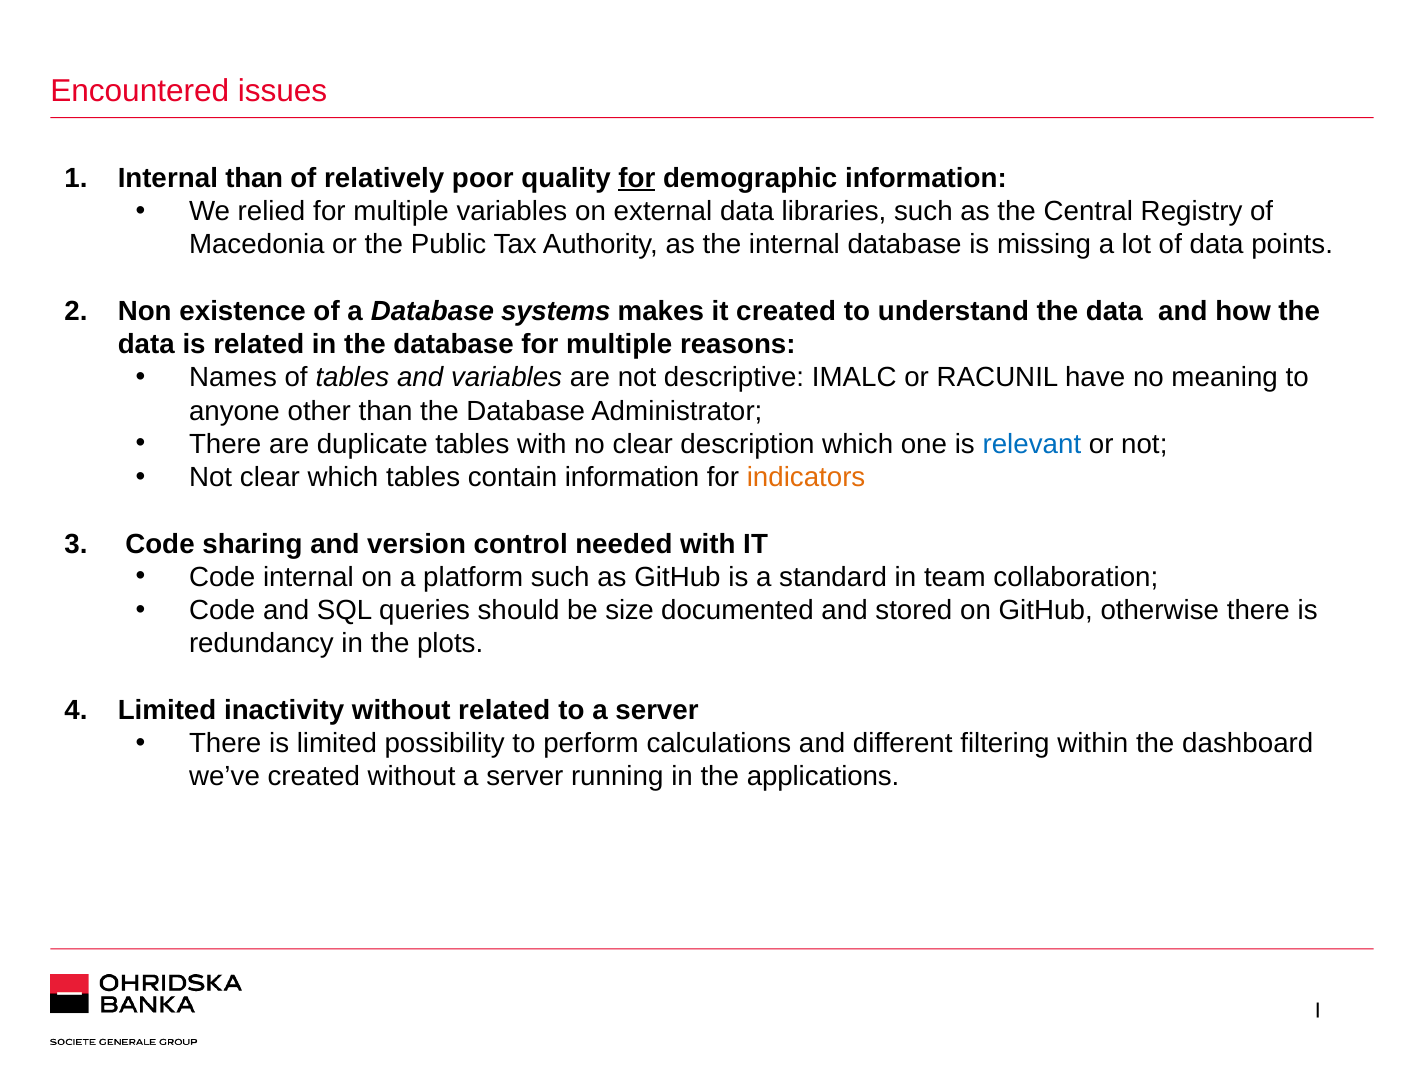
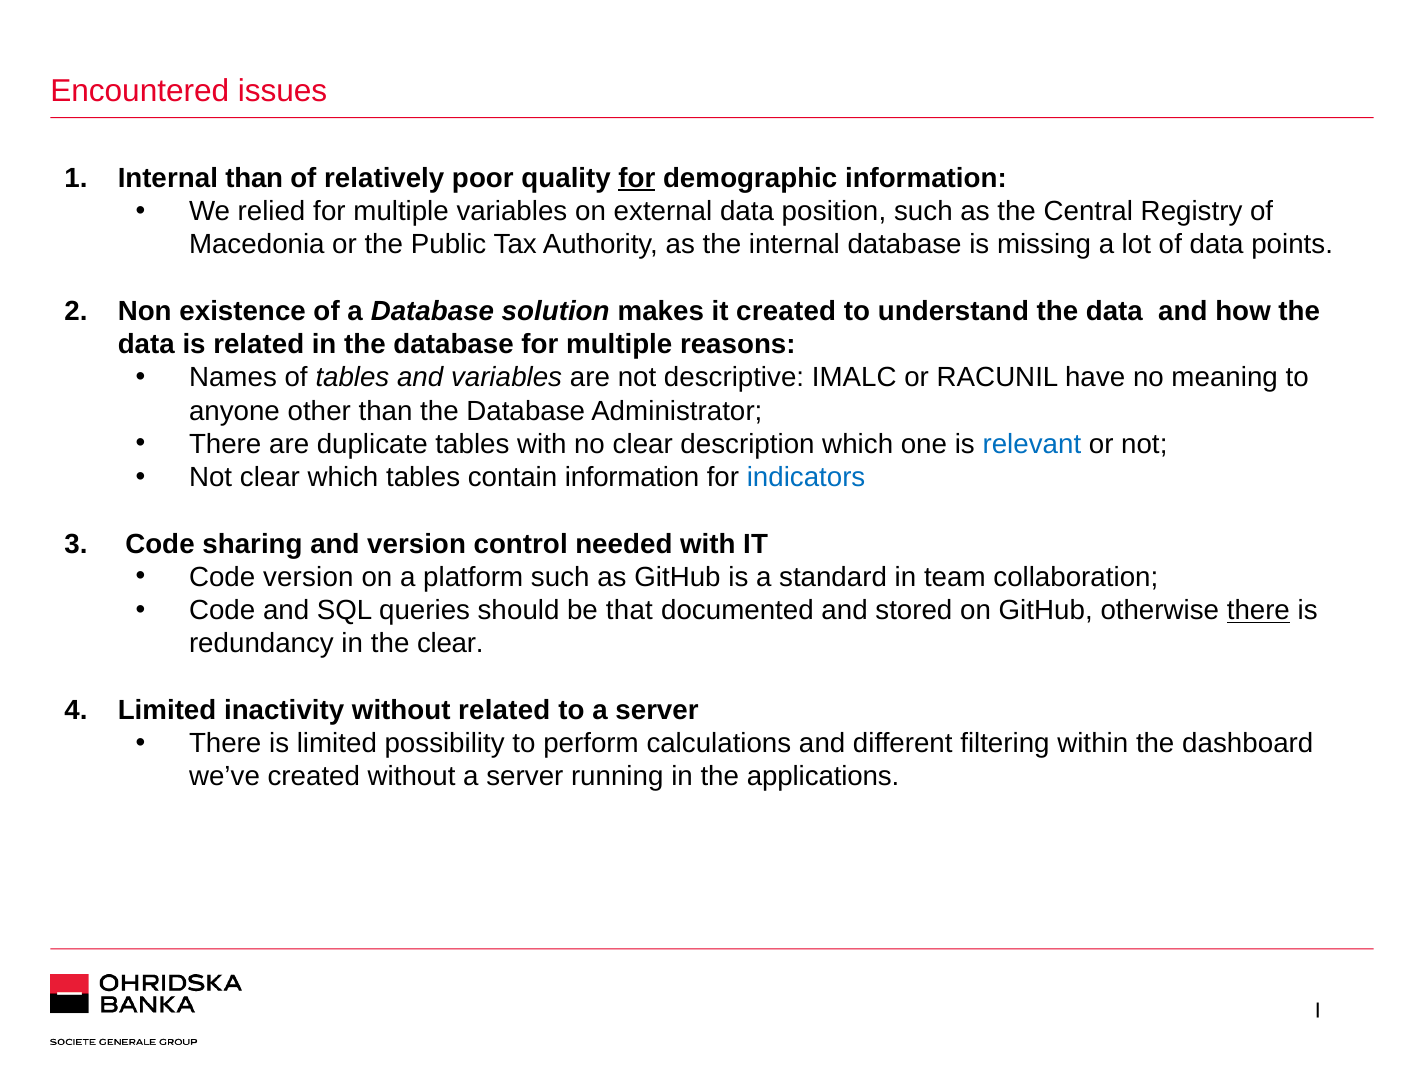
libraries: libraries -> position
systems: systems -> solution
indicators colour: orange -> blue
Code internal: internal -> version
size: size -> that
there at (1258, 610) underline: none -> present
the plots: plots -> clear
